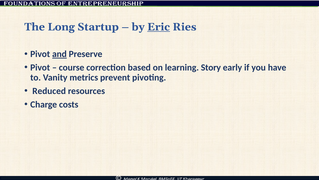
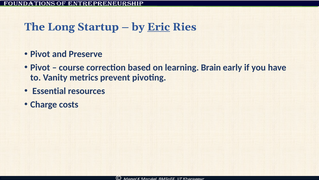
and underline: present -> none
Story: Story -> Brain
Reduced: Reduced -> Essential
